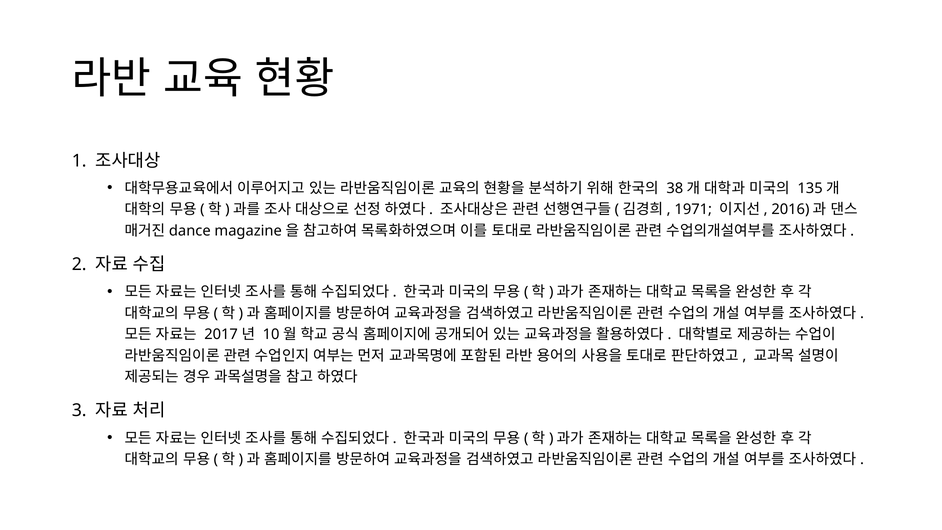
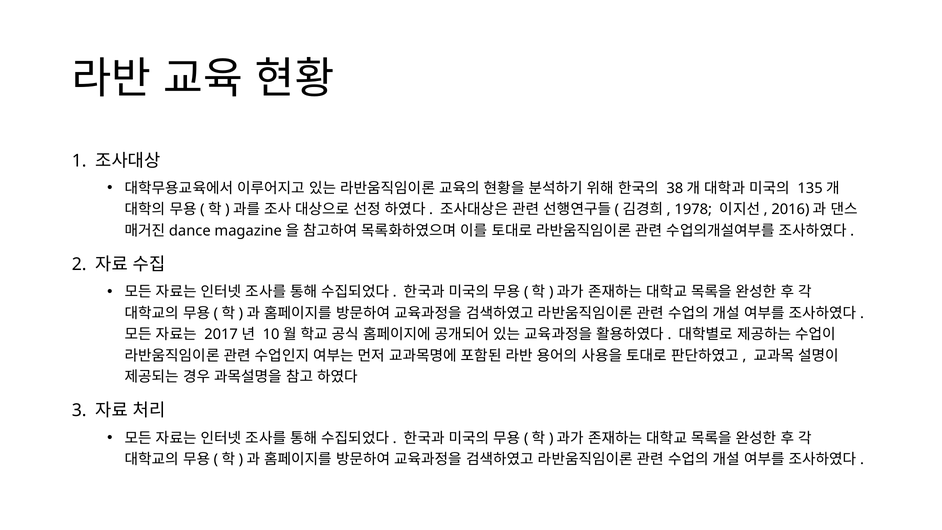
1971: 1971 -> 1978
